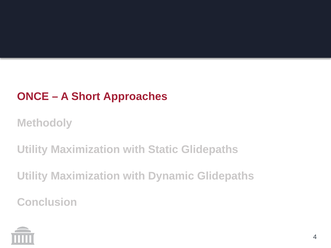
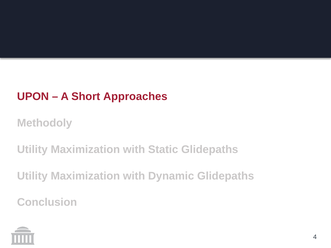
ONCE: ONCE -> UPON
